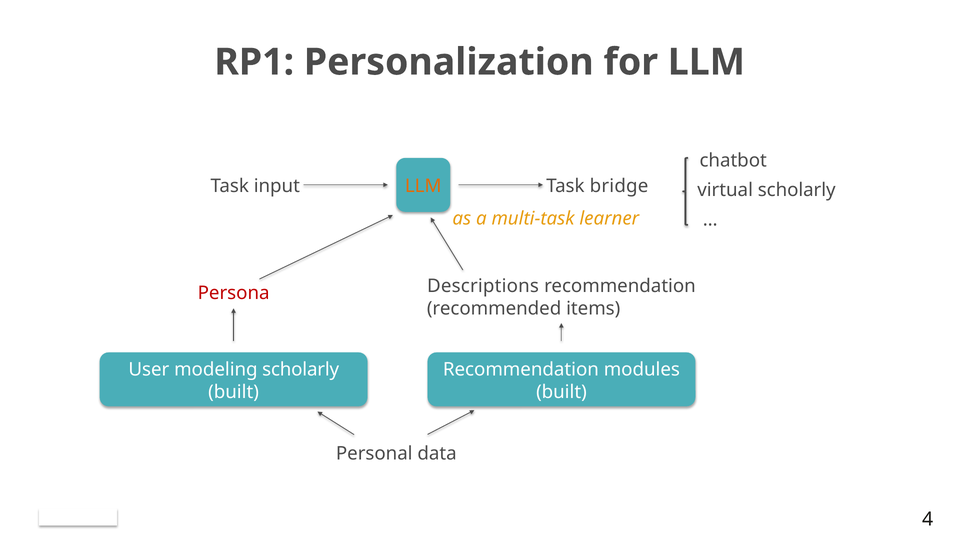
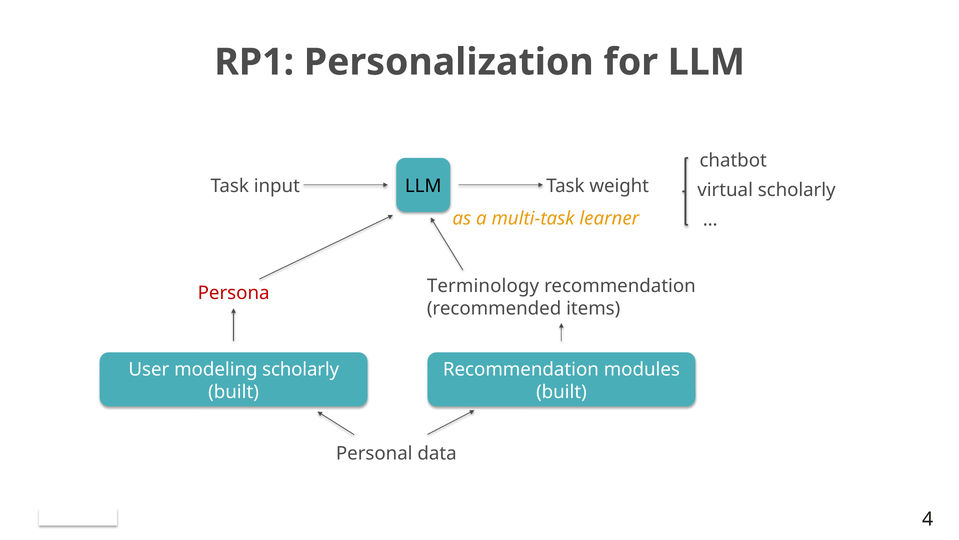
bridge: bridge -> weight
LLM at (423, 186) colour: orange -> black
Descriptions: Descriptions -> Terminology
